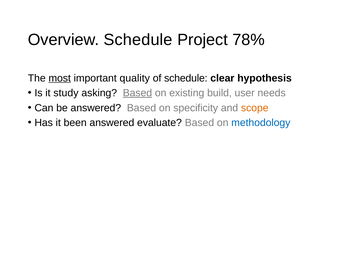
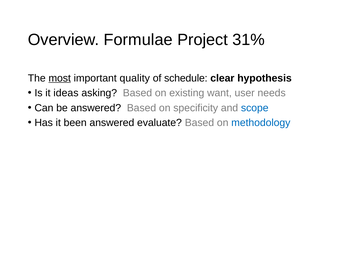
Overview Schedule: Schedule -> Formulae
78%: 78% -> 31%
study: study -> ideas
Based at (137, 93) underline: present -> none
build: build -> want
scope colour: orange -> blue
